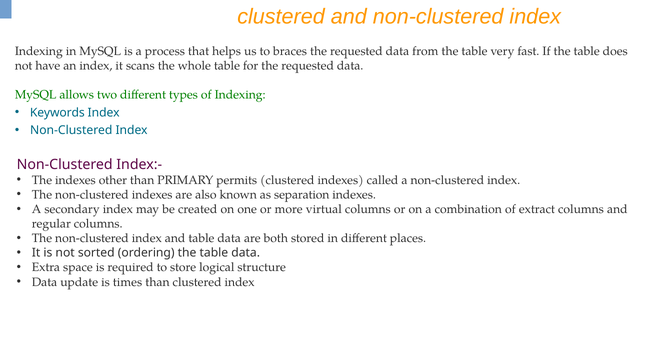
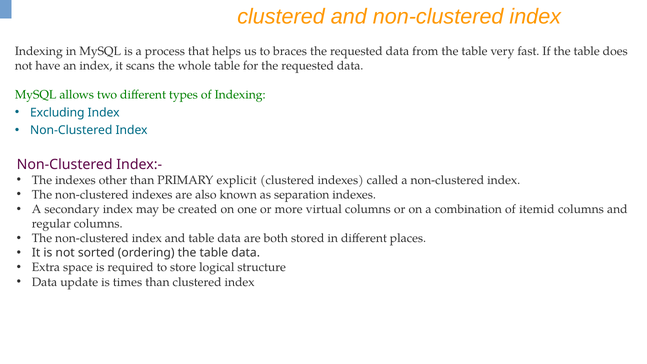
Keywords: Keywords -> Excluding
permits: permits -> explicit
extract: extract -> itemid
